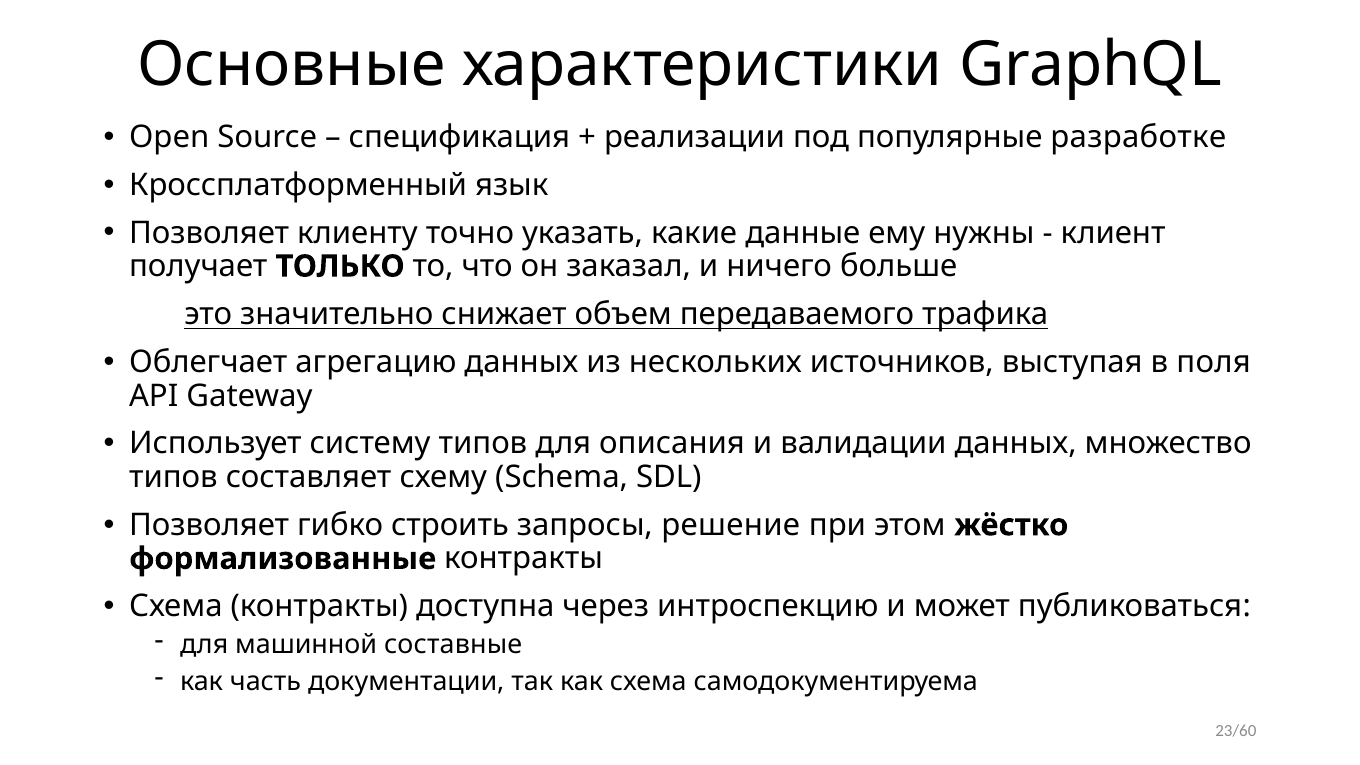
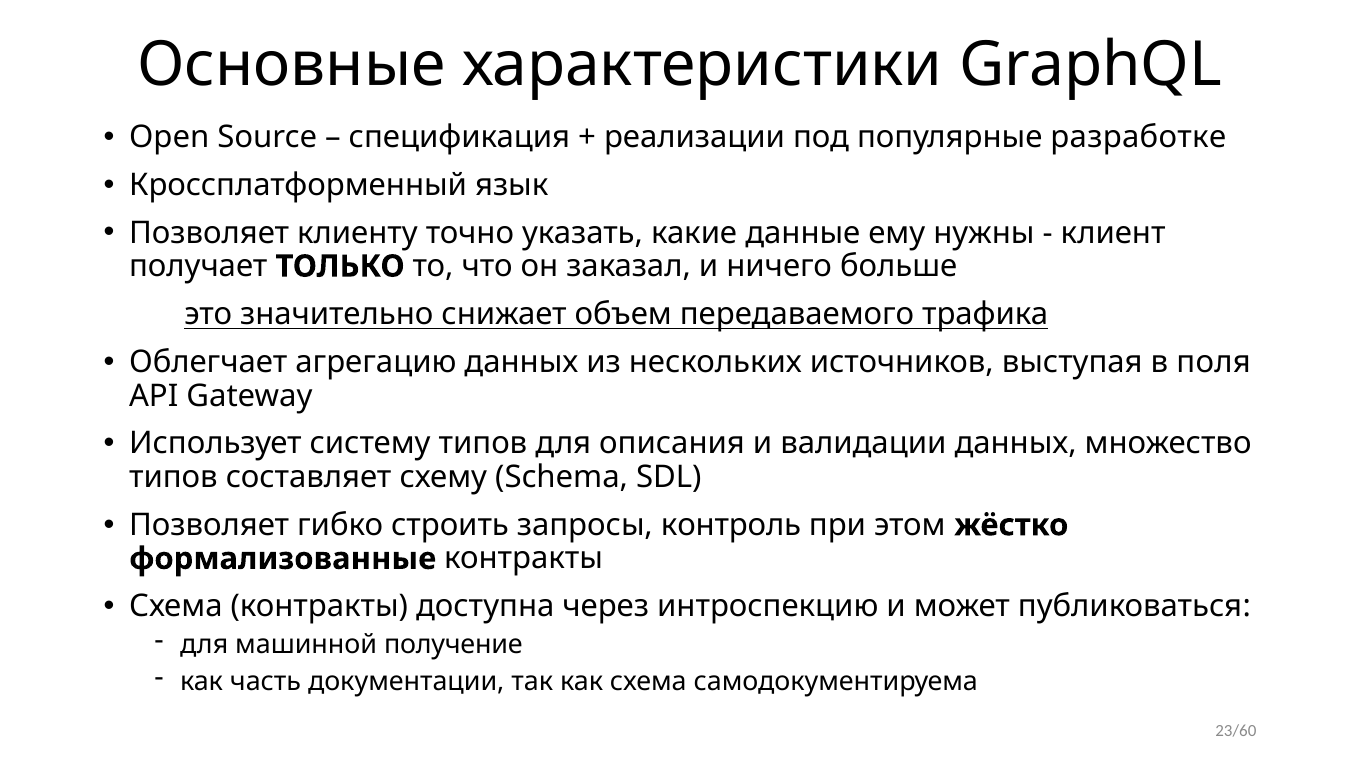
решение: решение -> контроль
составные: составные -> получение
